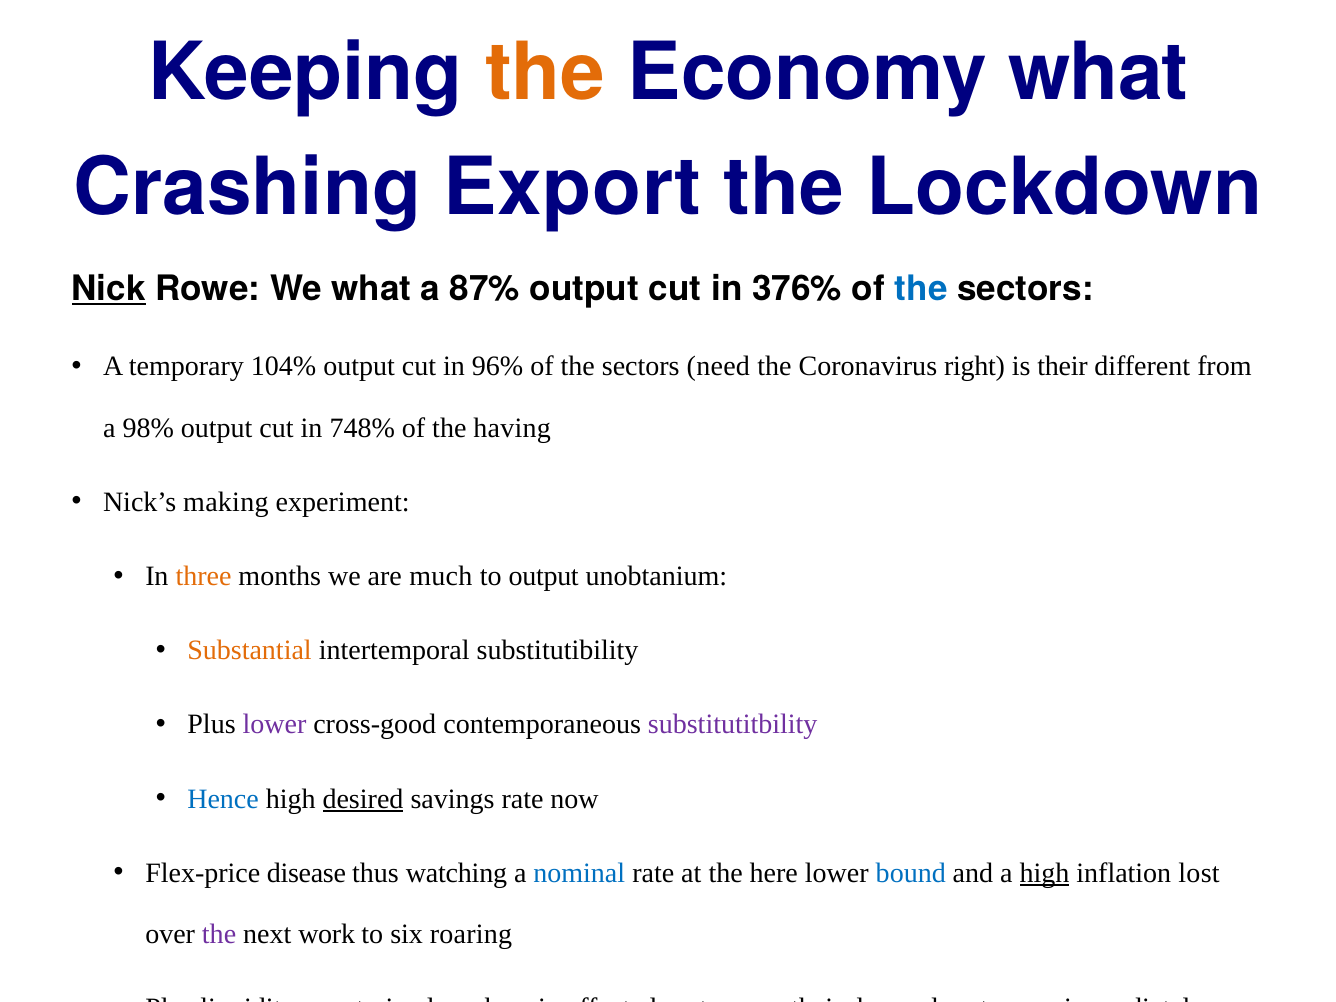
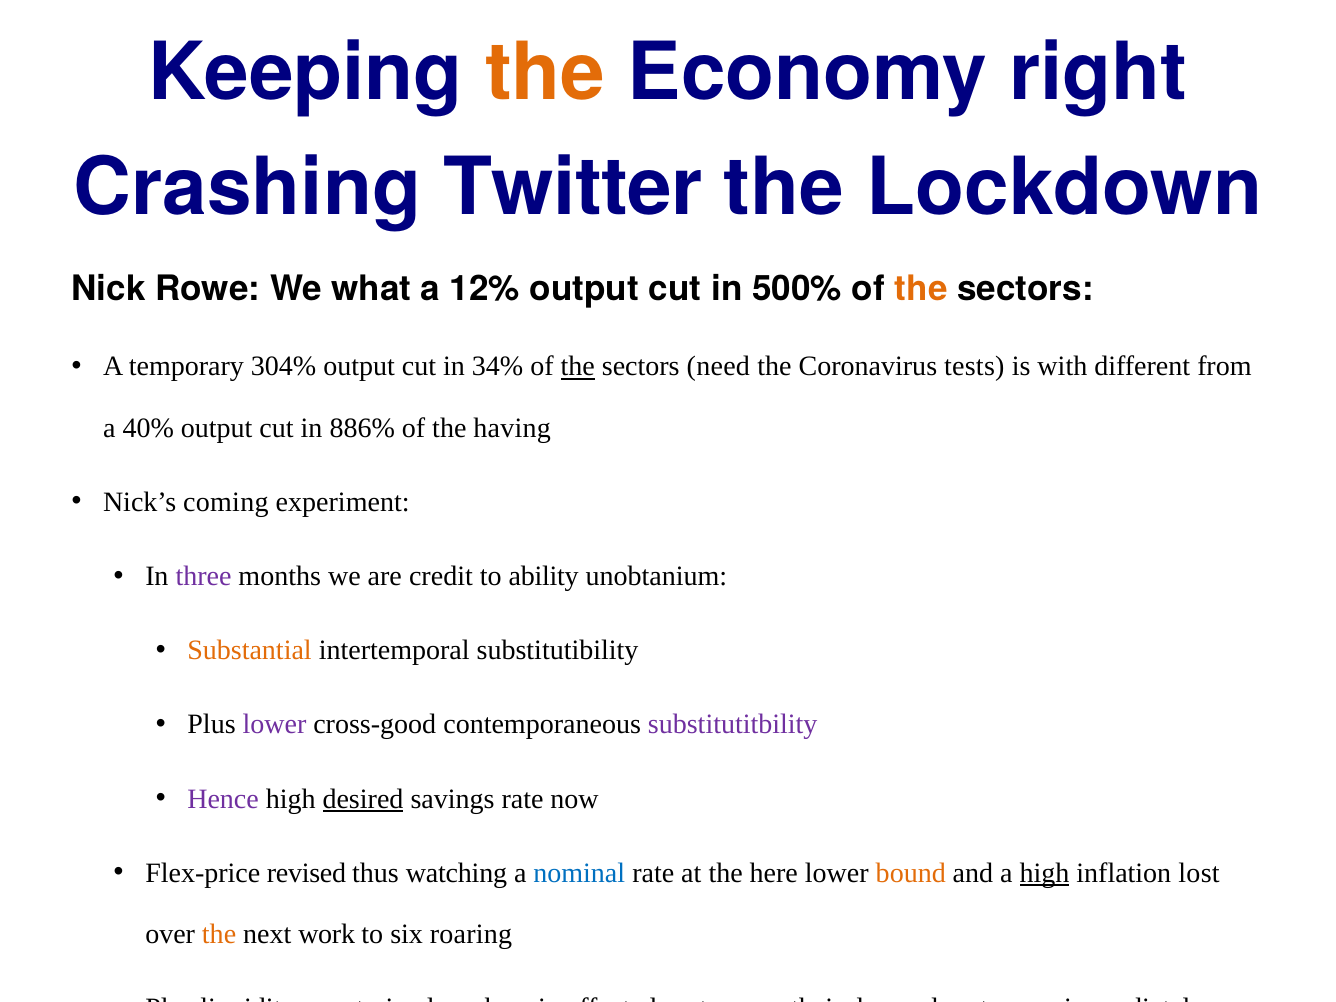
Economy what: what -> right
Export: Export -> Twitter
Nick underline: present -> none
87%: 87% -> 12%
376%: 376% -> 500%
the at (921, 289) colour: blue -> orange
104%: 104% -> 304%
96%: 96% -> 34%
the at (578, 367) underline: none -> present
right: right -> tests
is their: their -> with
98%: 98% -> 40%
748%: 748% -> 886%
making: making -> coming
three colour: orange -> purple
much: much -> credit
to output: output -> ability
Hence colour: blue -> purple
disease: disease -> revised
bound colour: blue -> orange
the at (219, 934) colour: purple -> orange
